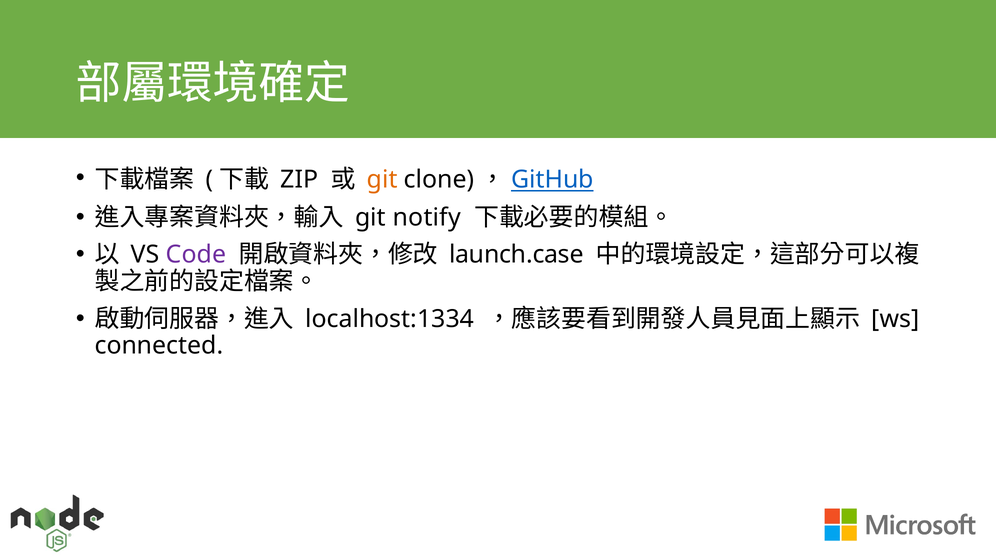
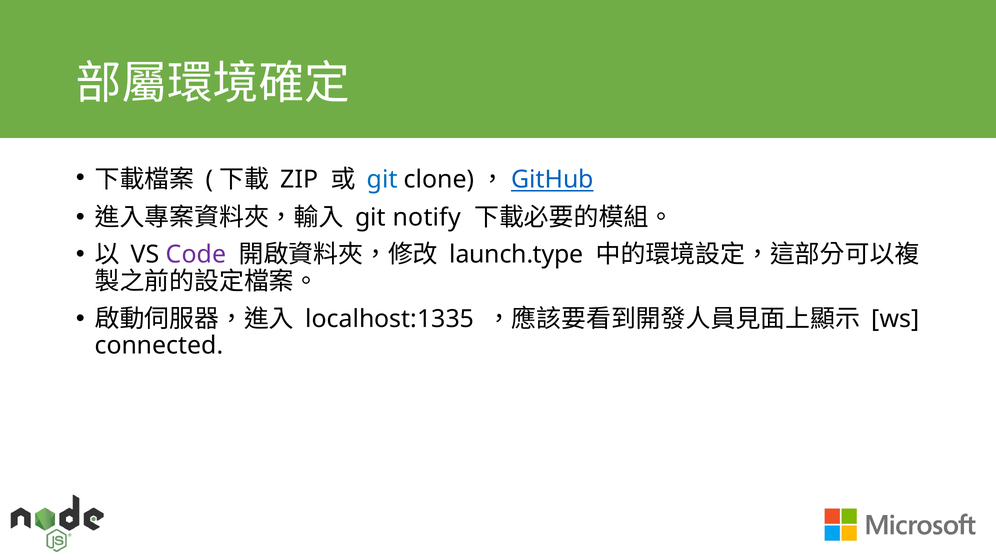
git at (382, 180) colour: orange -> blue
launch.case: launch.case -> launch.type
localhost:1334: localhost:1334 -> localhost:1335
